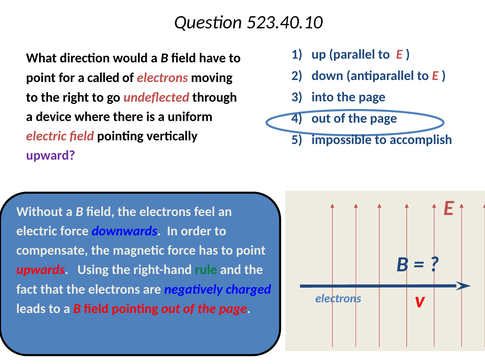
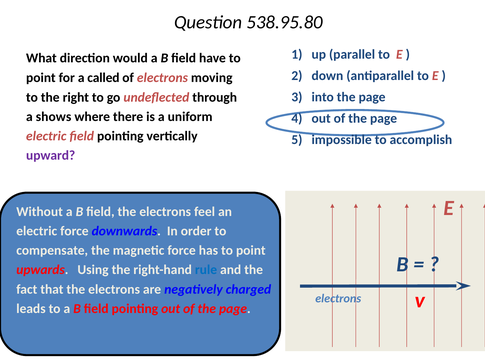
523.40.10: 523.40.10 -> 538.95.80
device: device -> shows
rule colour: green -> blue
